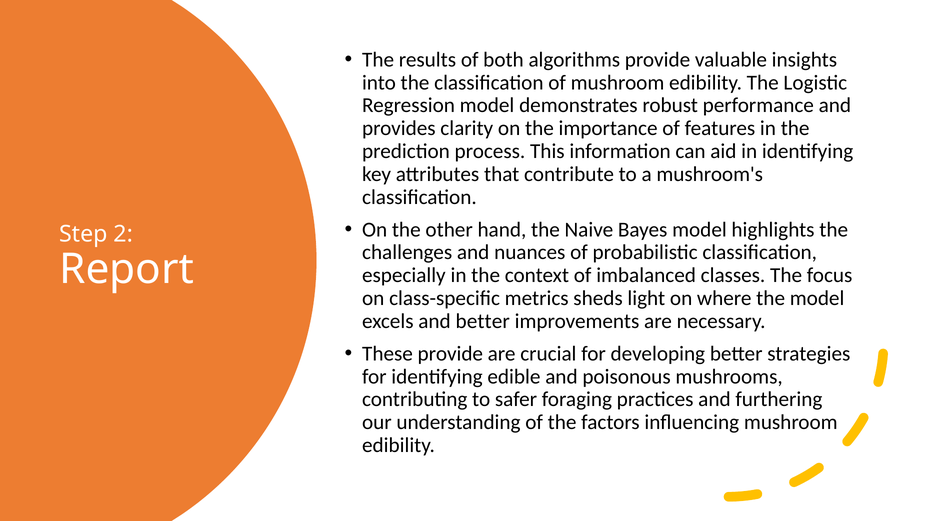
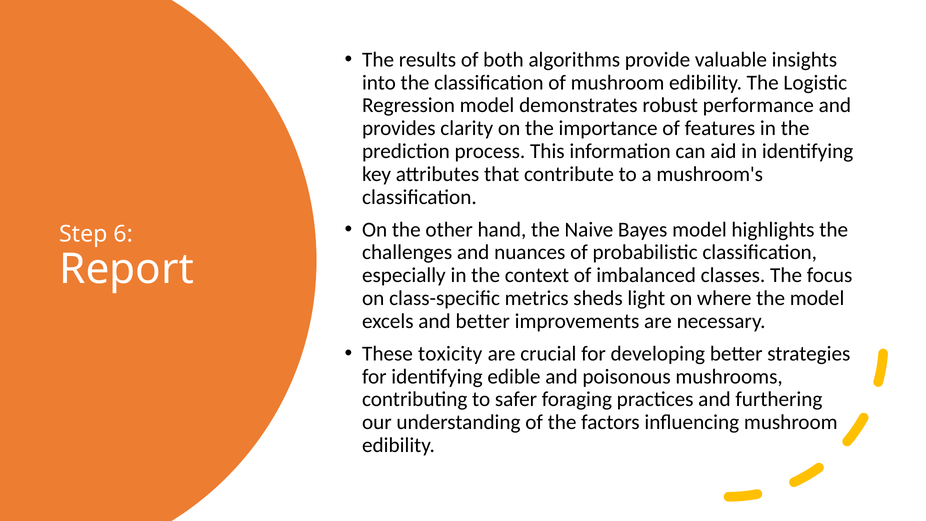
2: 2 -> 6
These provide: provide -> toxicity
